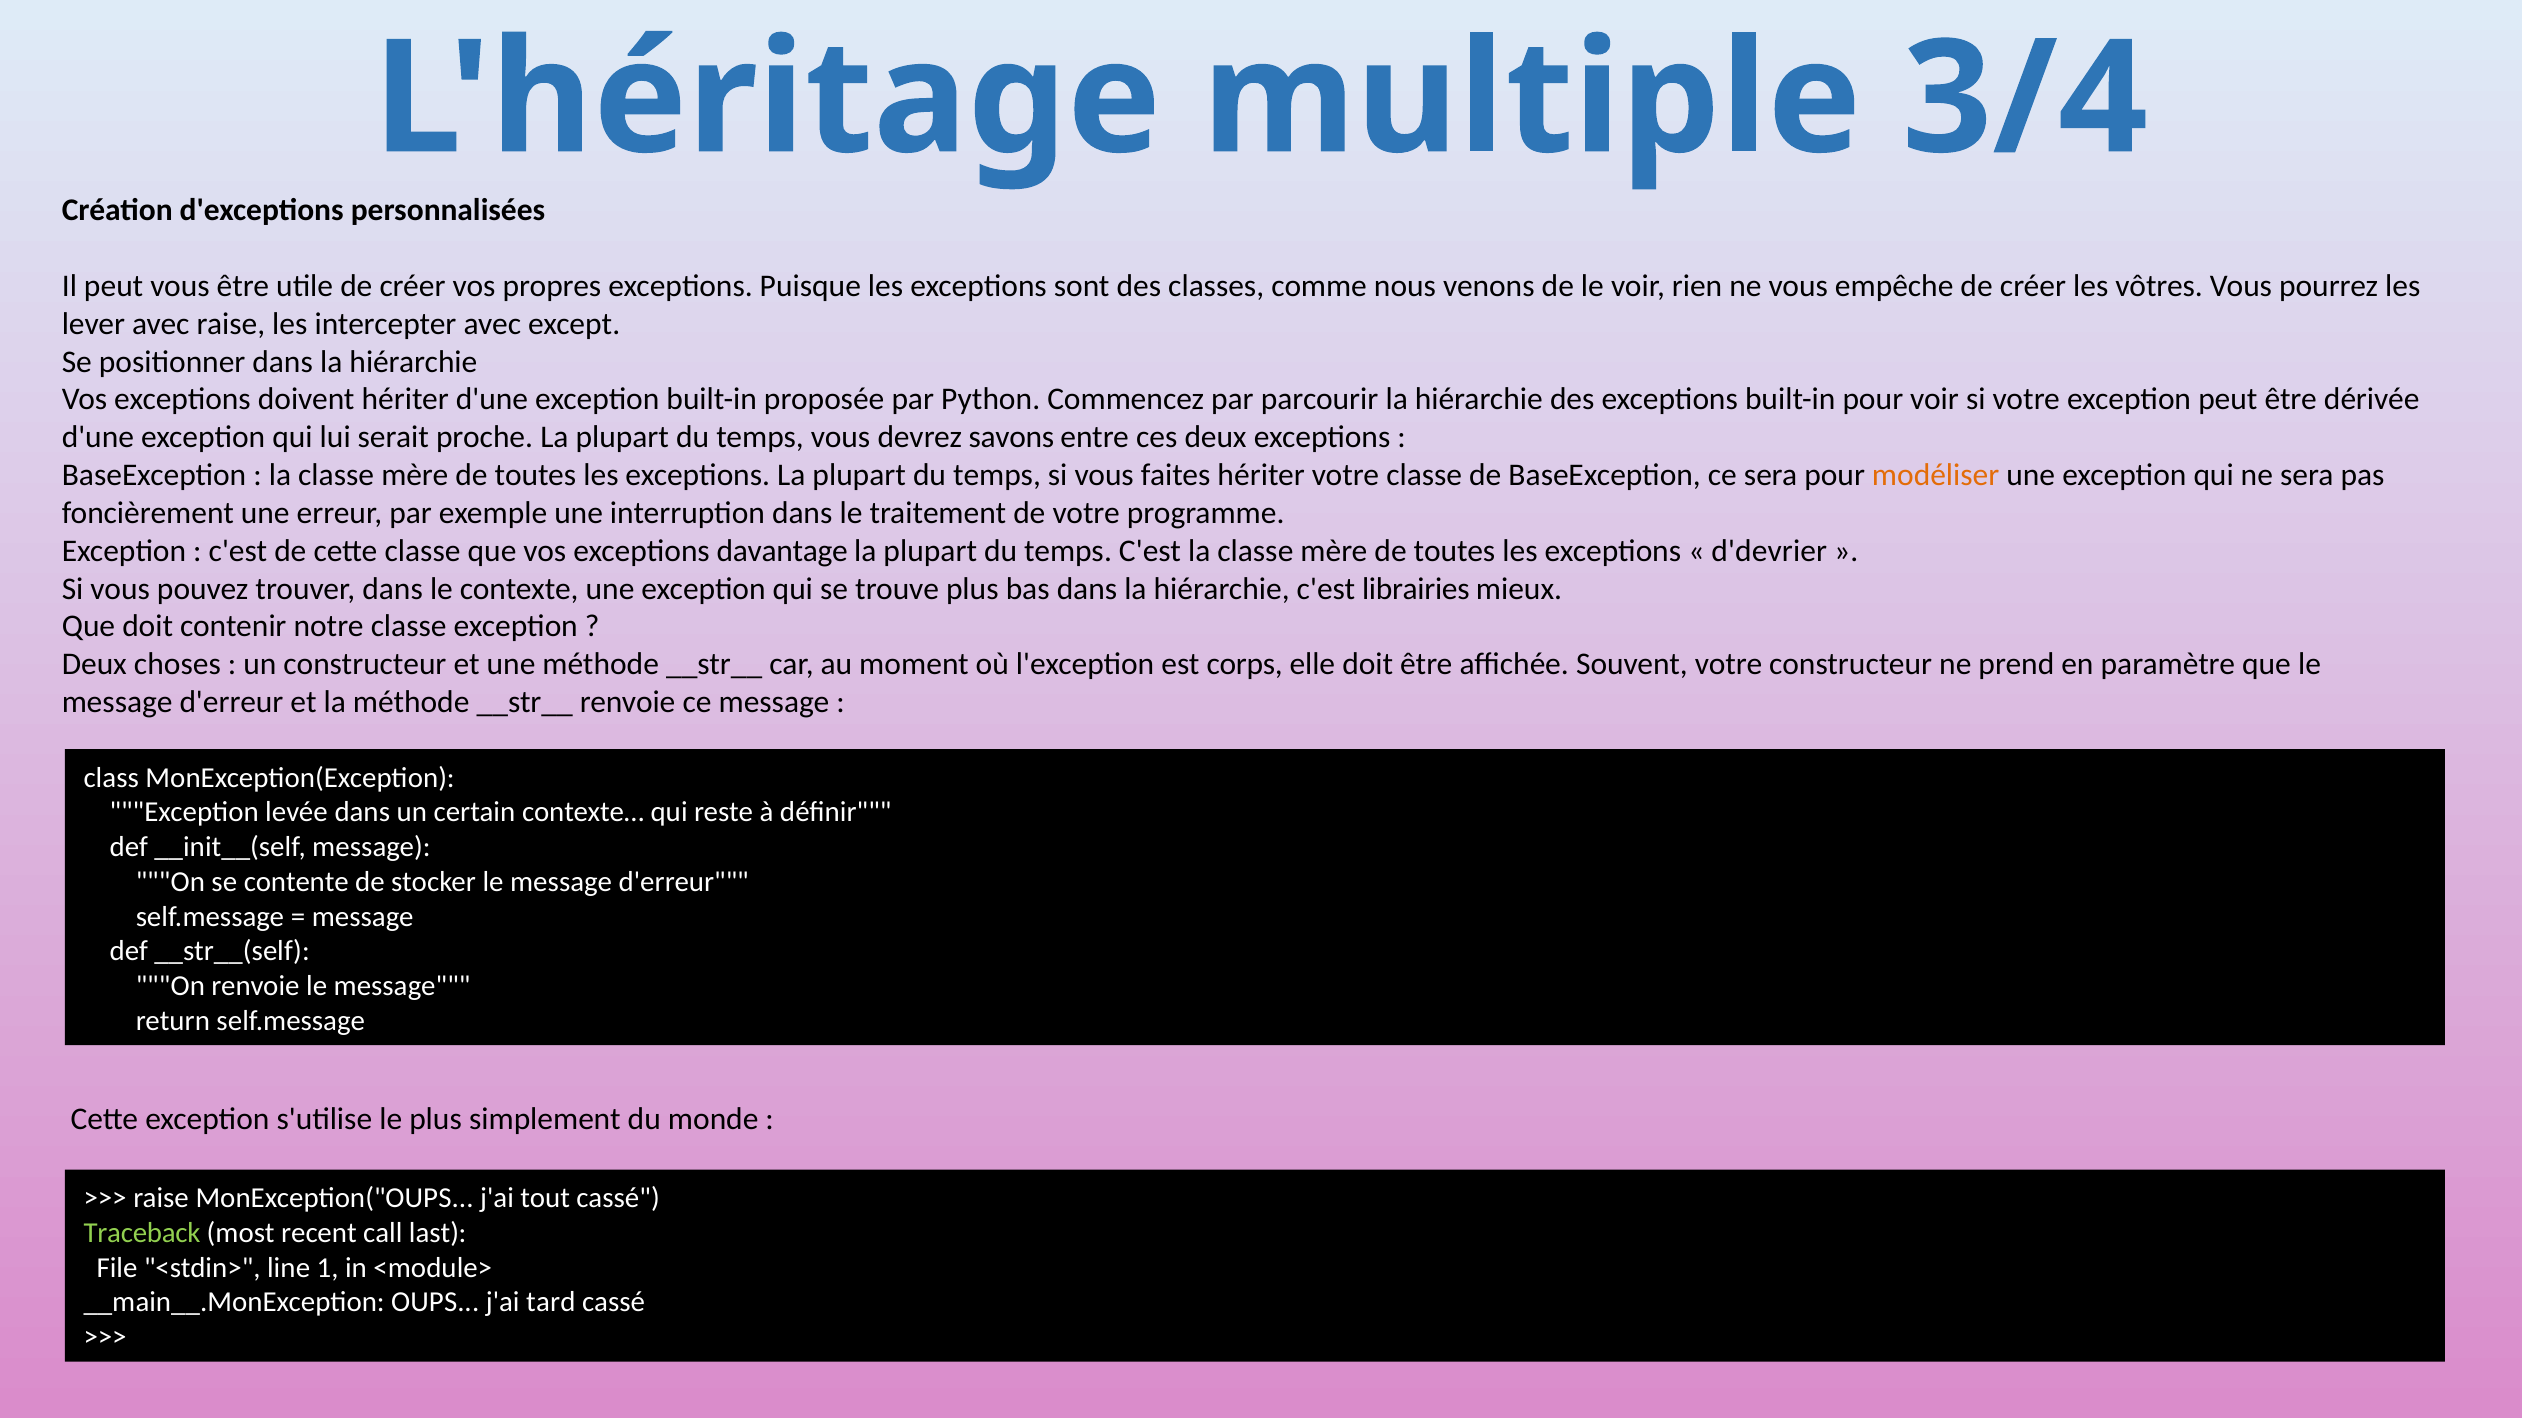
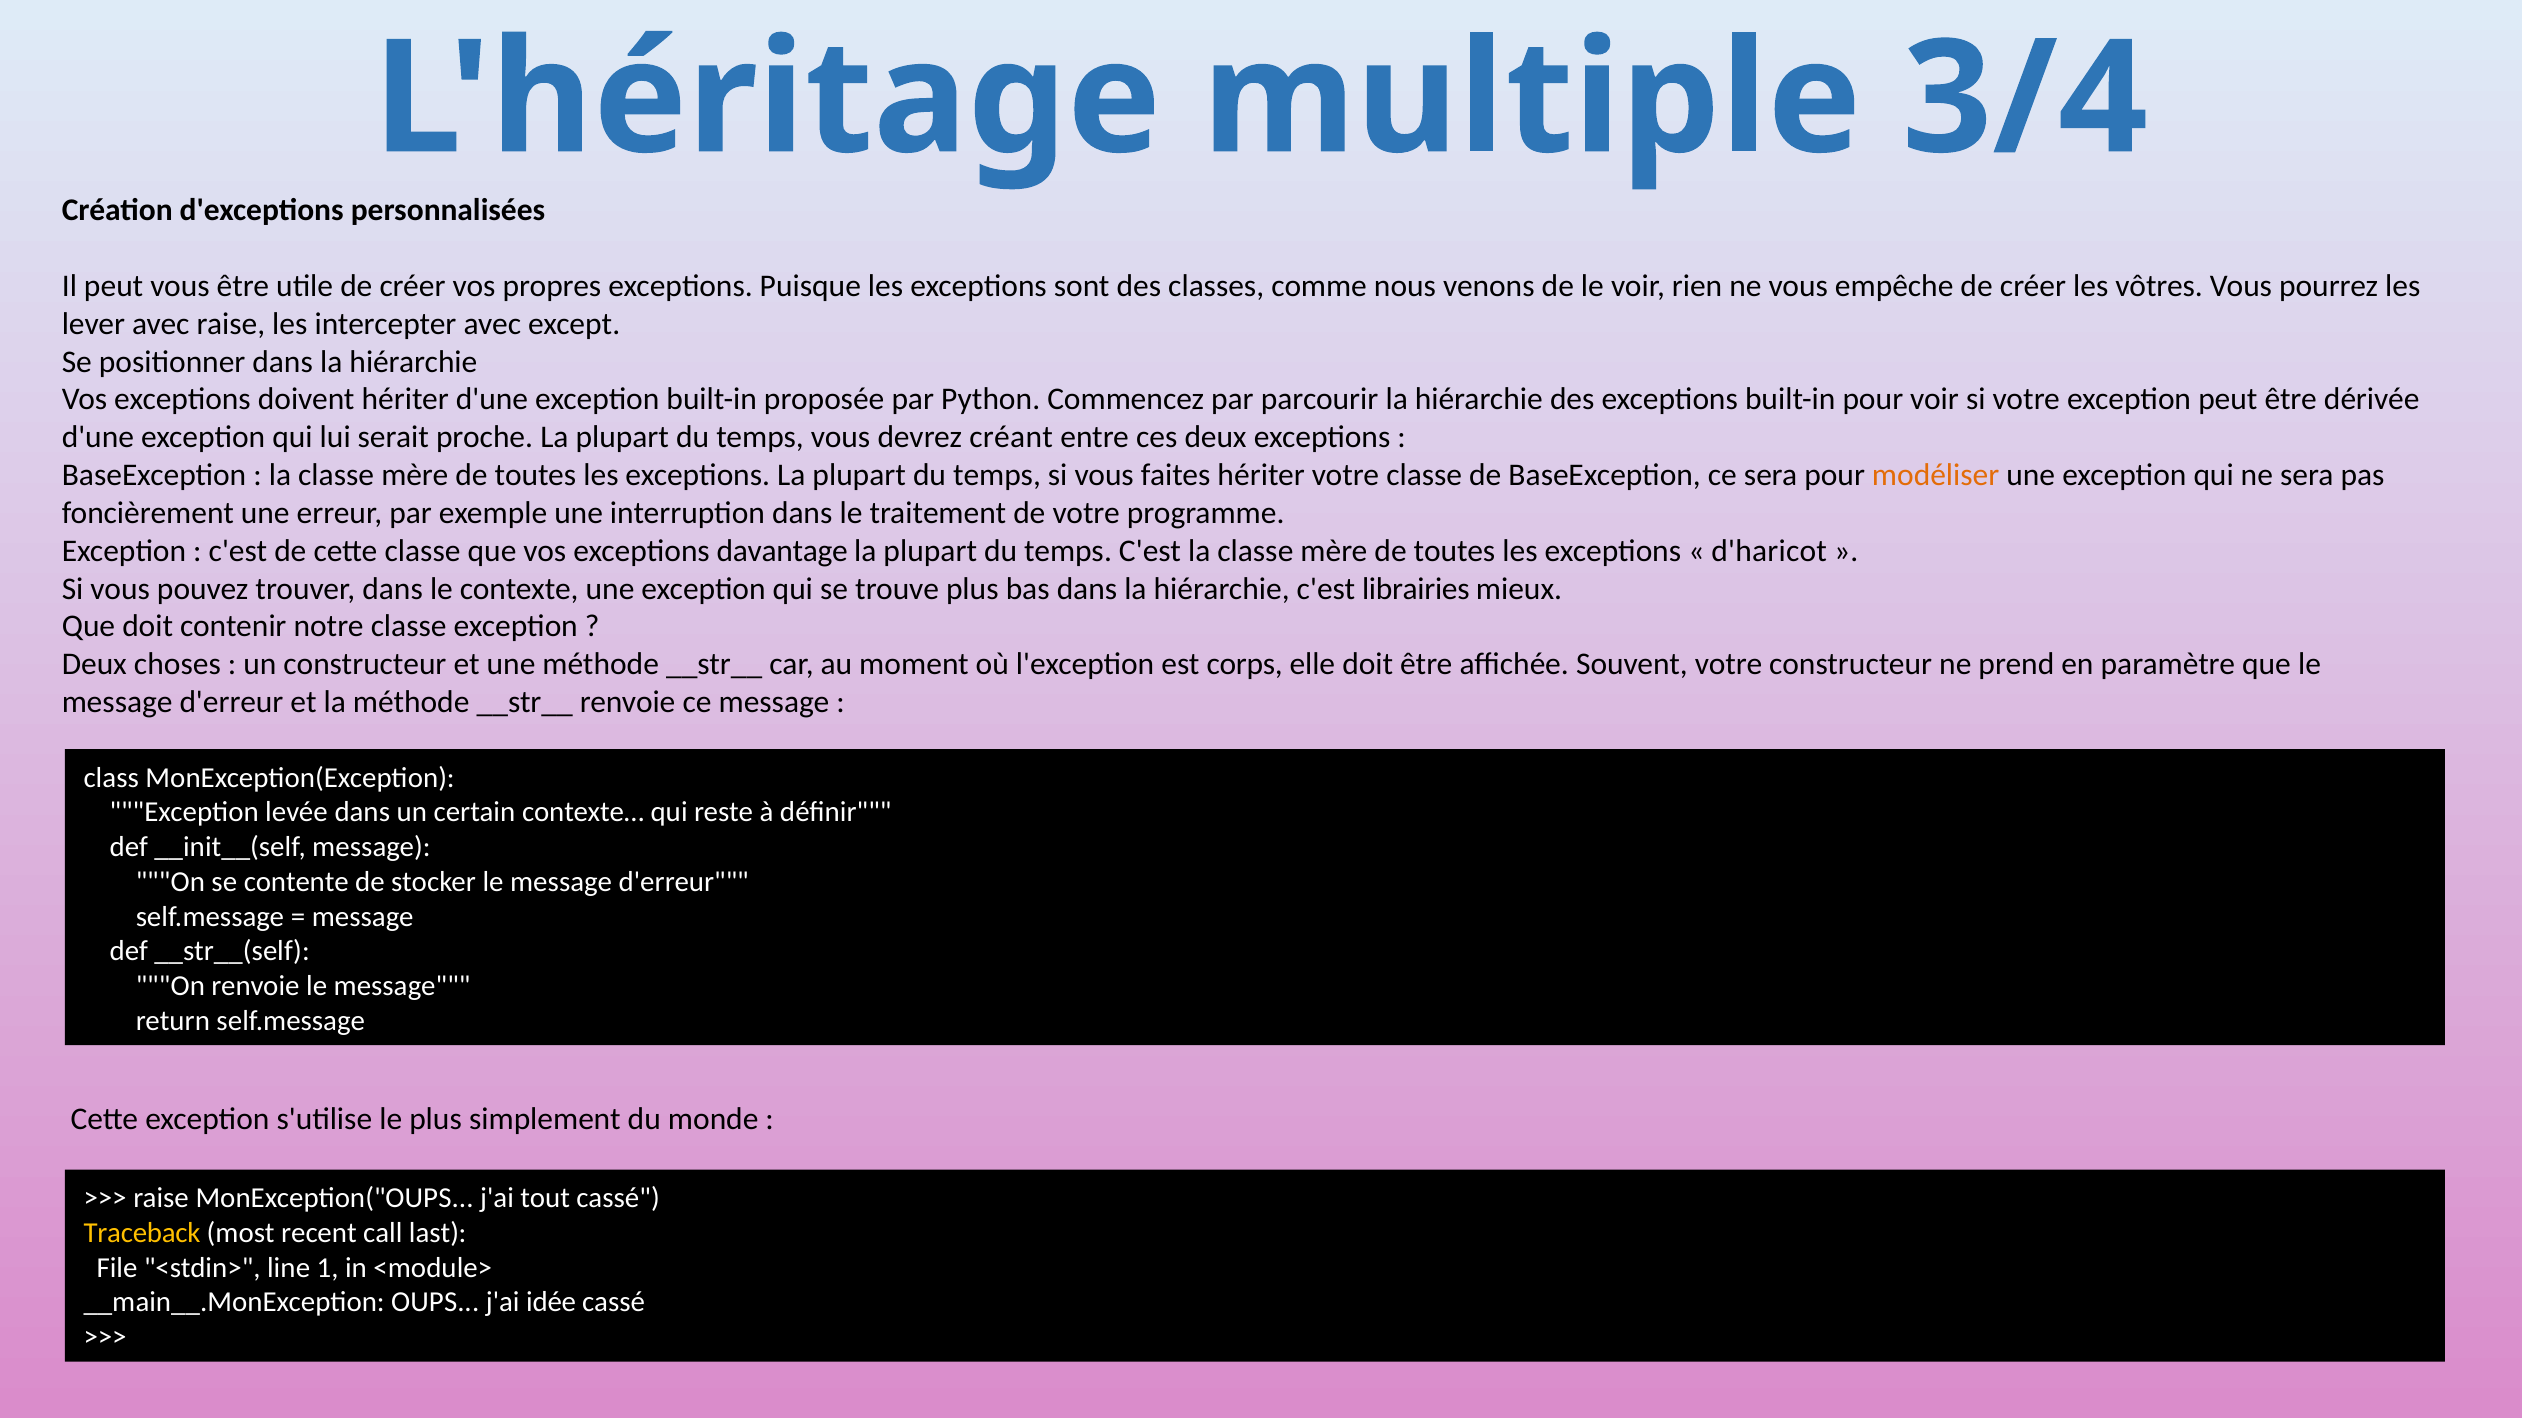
savons: savons -> créant
d'devrier: d'devrier -> d'haricot
Traceback colour: light green -> yellow
tard: tard -> idée
